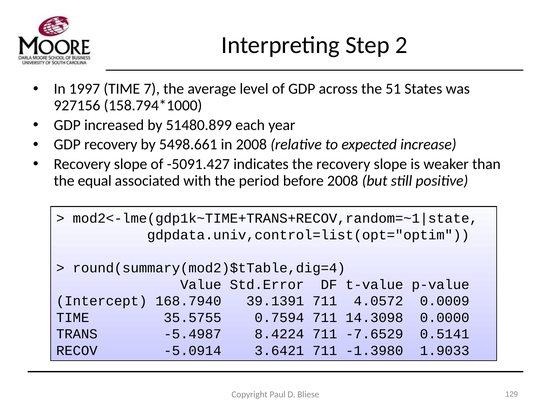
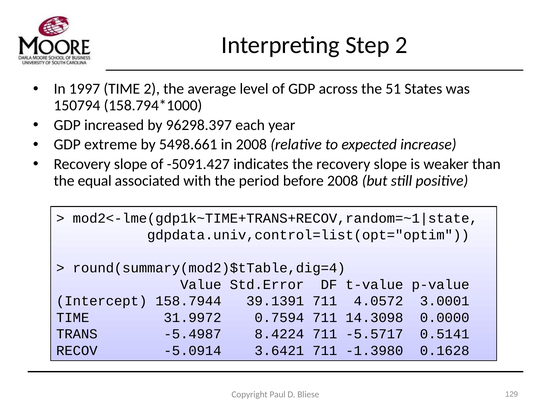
TIME 7: 7 -> 2
927156: 927156 -> 150794
51480.899: 51480.899 -> 96298.397
GDP recovery: recovery -> extreme
168.7940: 168.7940 -> 158.7944
0.0009: 0.0009 -> 3.0001
35.5755: 35.5755 -> 31.9972
-7.6529: -7.6529 -> -5.5717
1.9033: 1.9033 -> 0.1628
